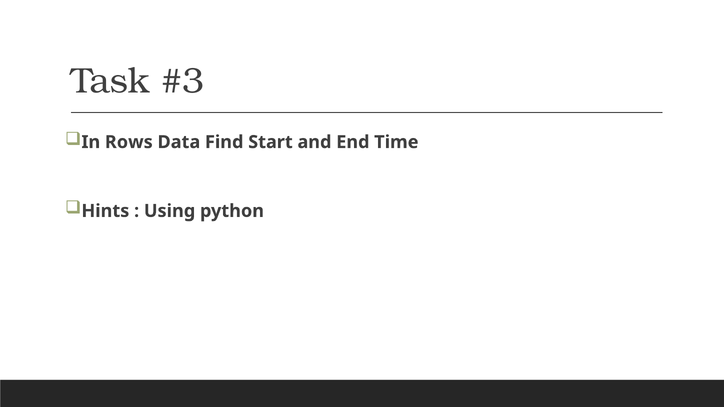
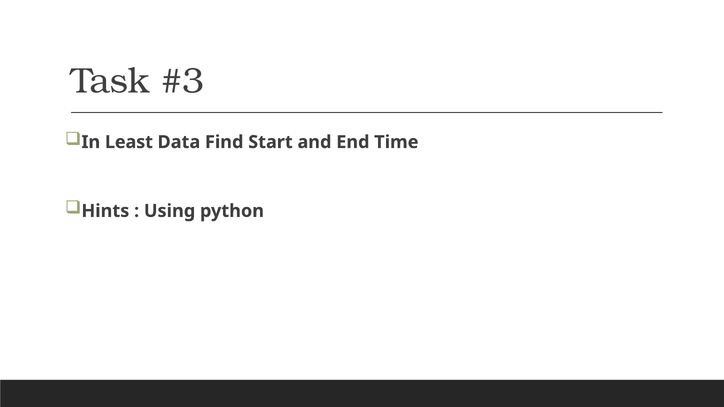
Rows: Rows -> Least
